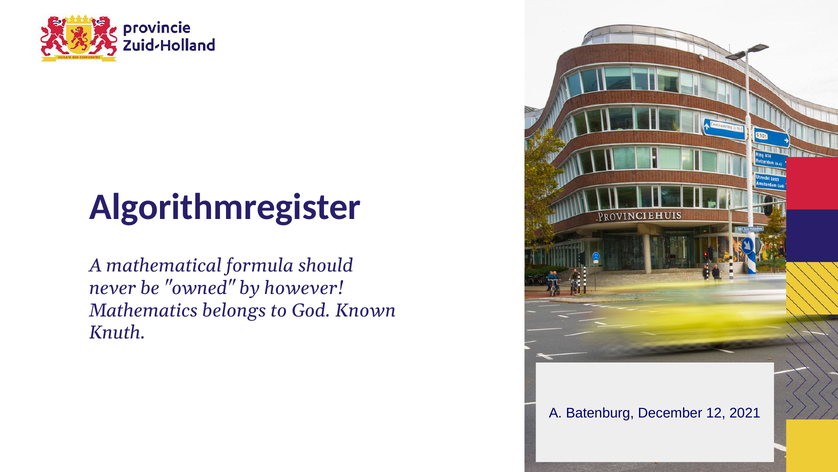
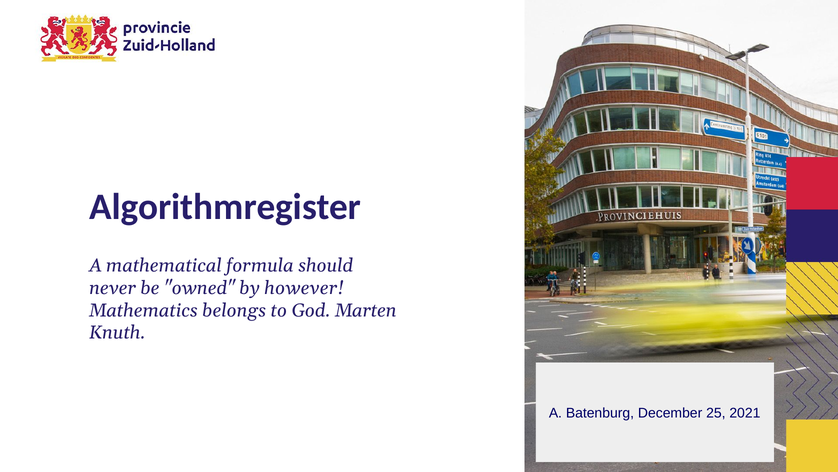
Known: Known -> Marten
12: 12 -> 25
